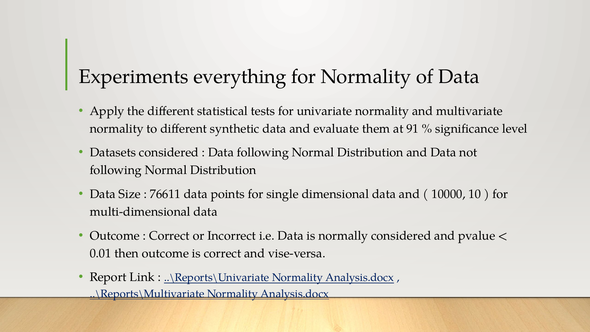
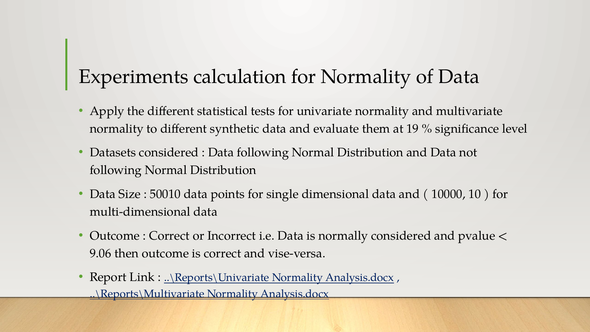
everything: everything -> calculation
91: 91 -> 19
76611: 76611 -> 50010
0.01: 0.01 -> 9.06
